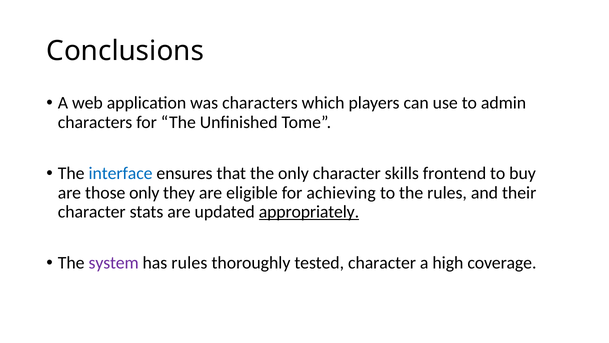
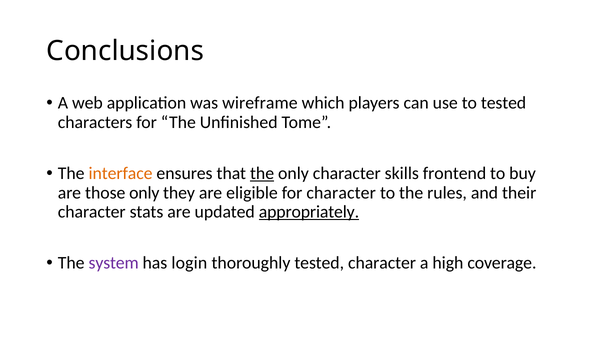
was characters: characters -> wireframe
to admin: admin -> tested
interface colour: blue -> orange
the at (262, 173) underline: none -> present
for achieving: achieving -> character
has rules: rules -> login
